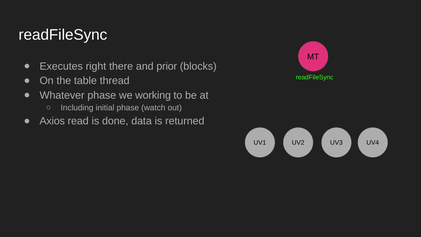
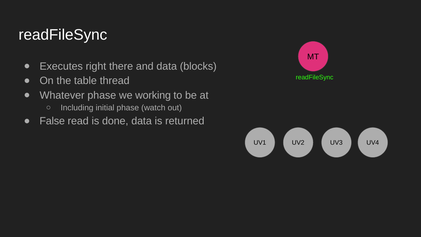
and prior: prior -> data
Axios: Axios -> False
